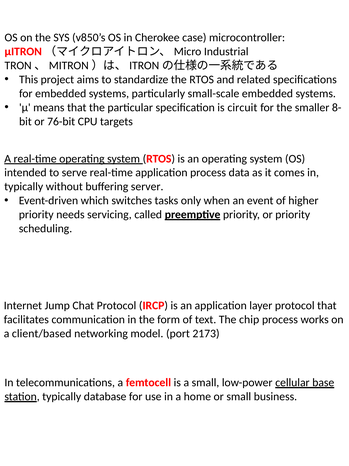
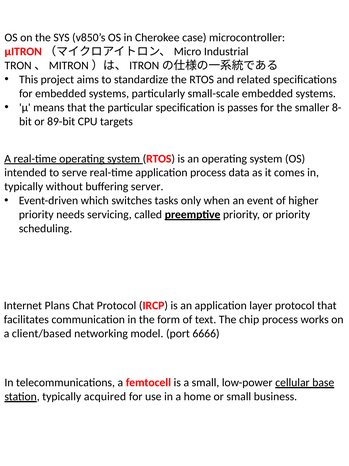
circuit: circuit -> passes
76-bit: 76-bit -> 89-bit
Jump: Jump -> Plans
2173: 2173 -> 6666
database: database -> acquired
